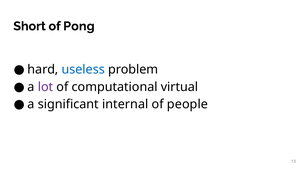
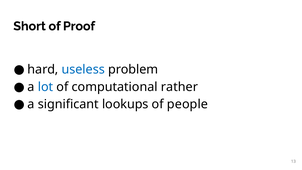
Pong: Pong -> Proof
lot colour: purple -> blue
virtual: virtual -> rather
internal: internal -> lookups
